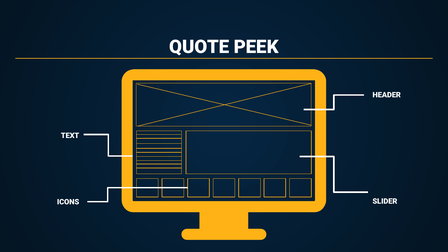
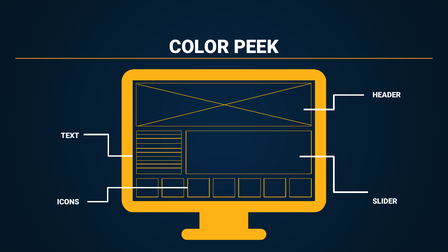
QUOTE: QUOTE -> COLOR
